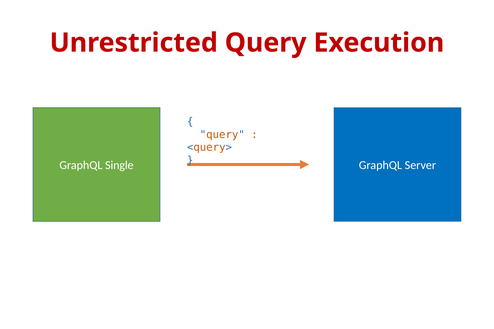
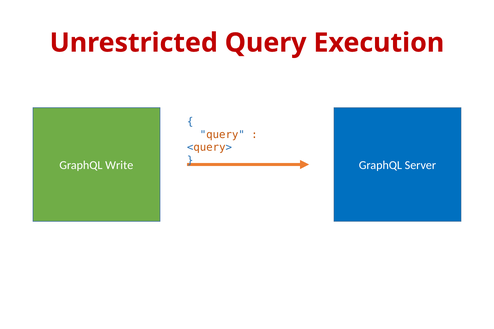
Single: Single -> Write
